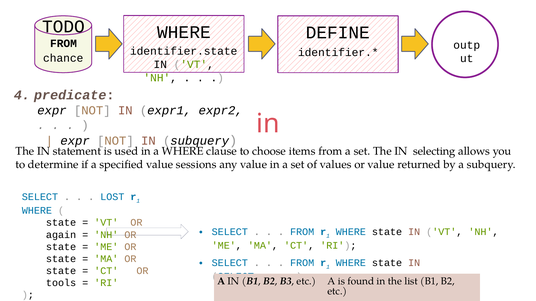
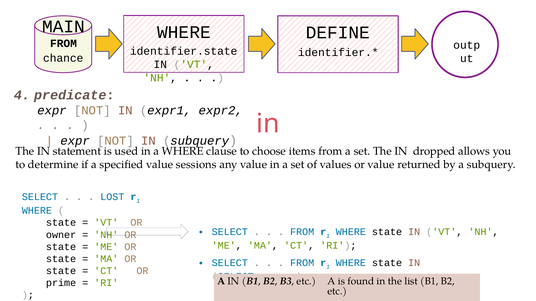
TODO: TODO -> MAIN
selecting: selecting -> dropped
again: again -> owner
tools: tools -> prime
